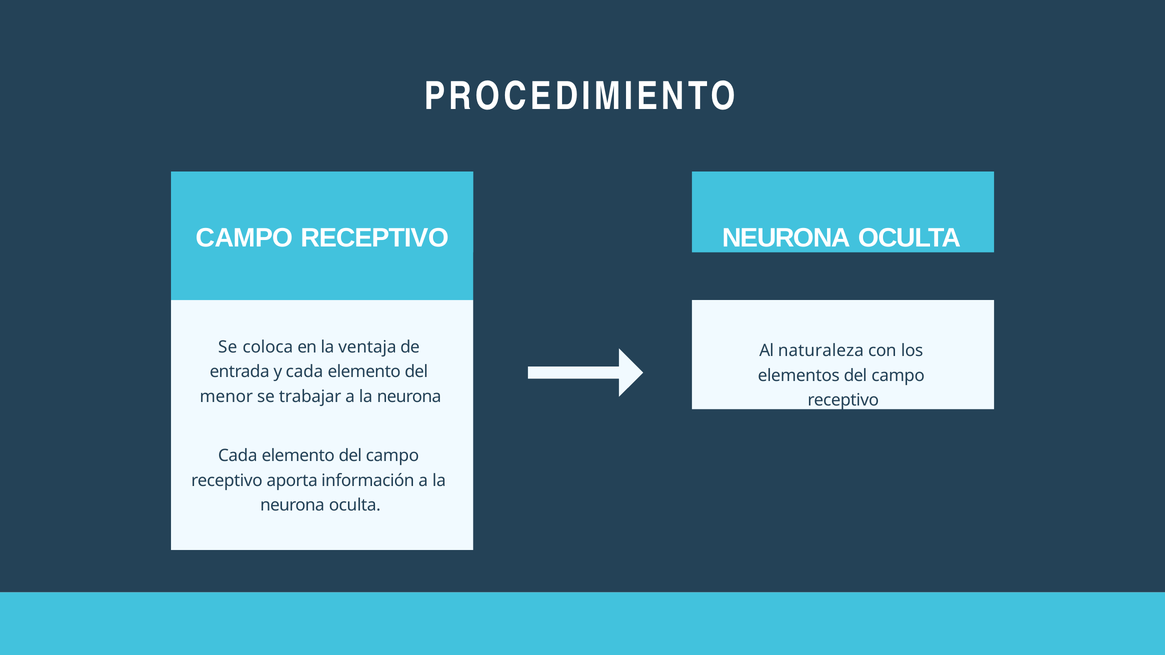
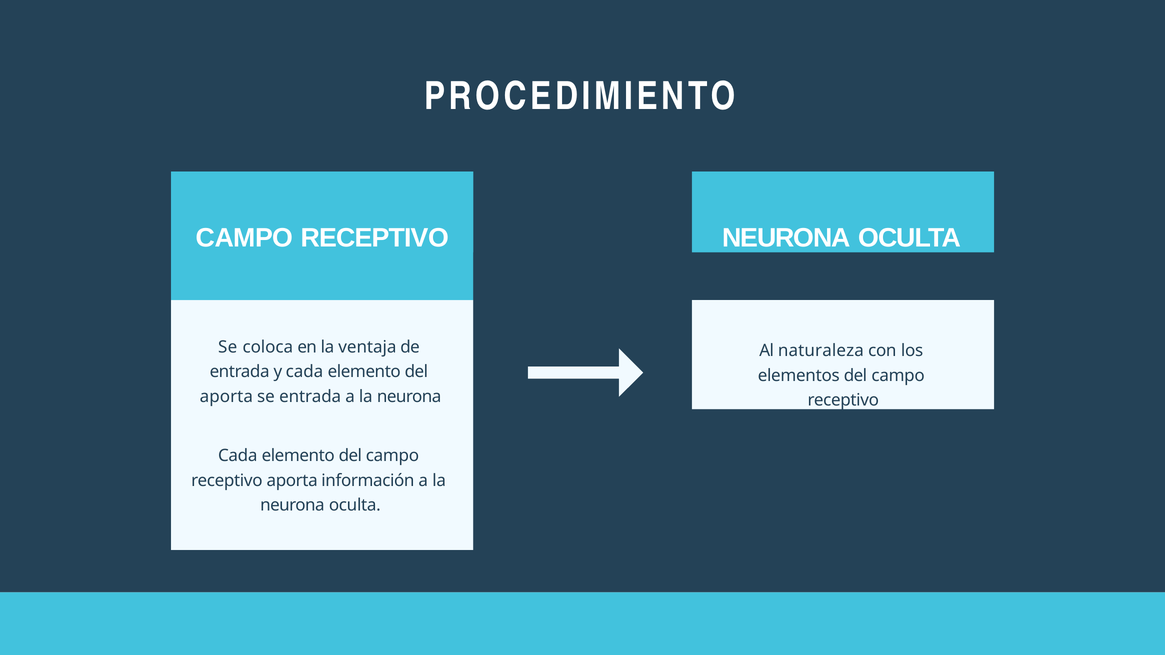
menor at (226, 397): menor -> aporta
se trabajar: trabajar -> entrada
